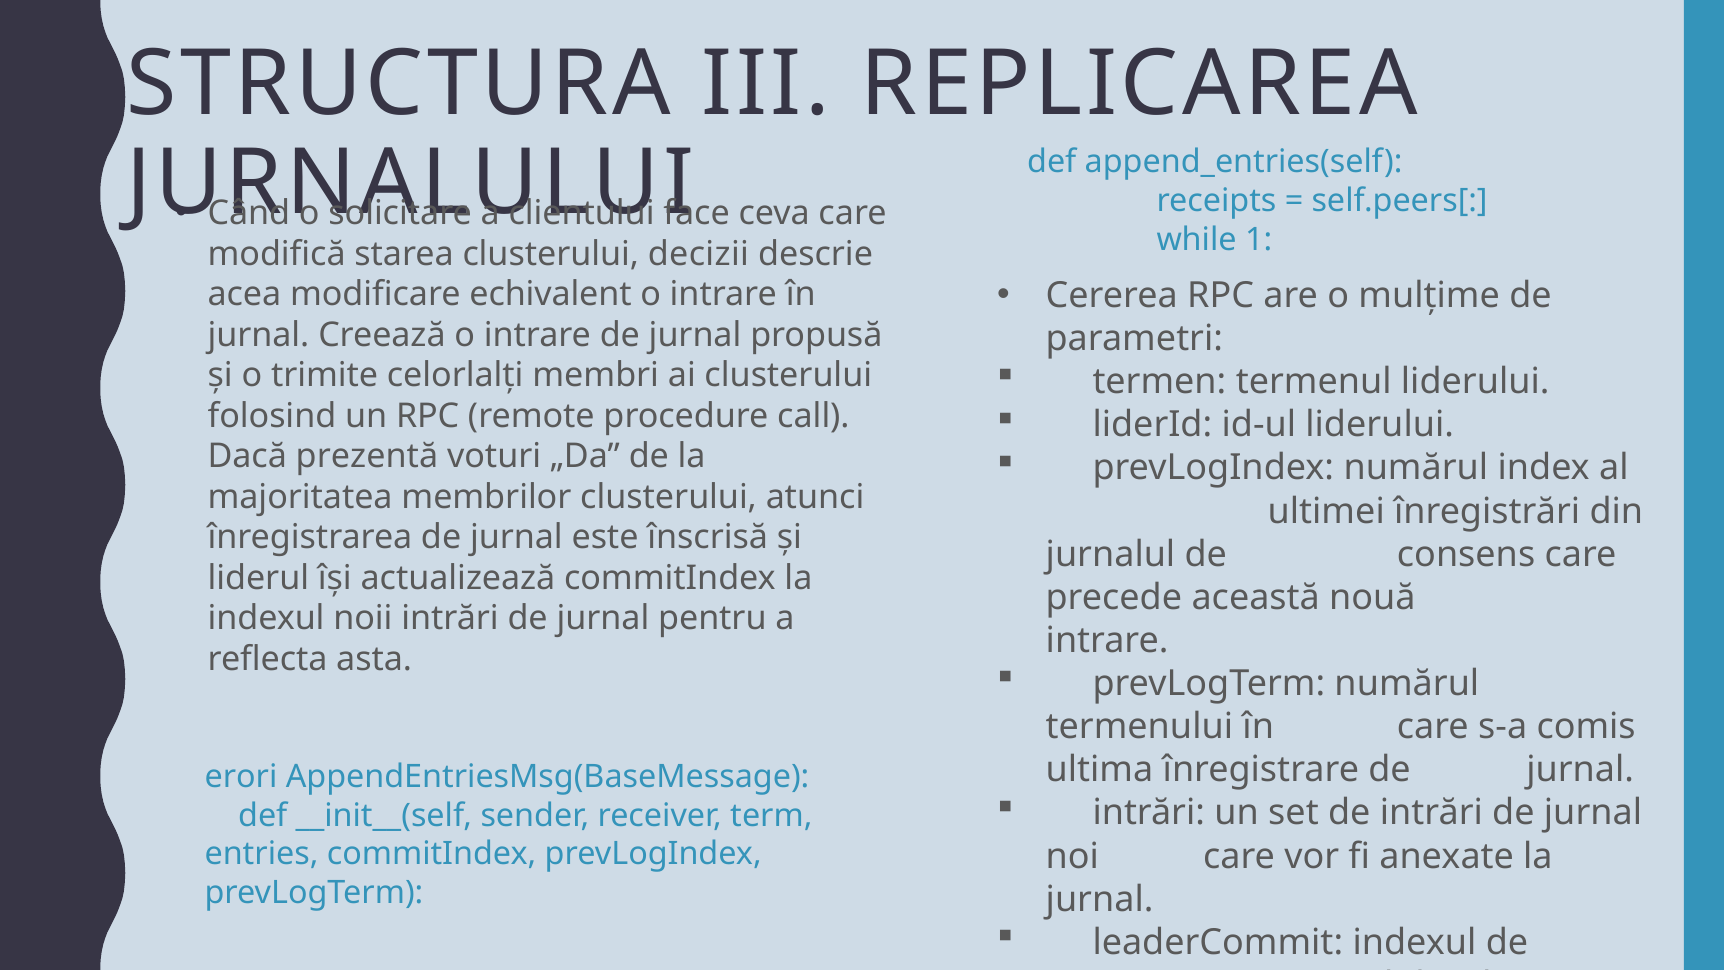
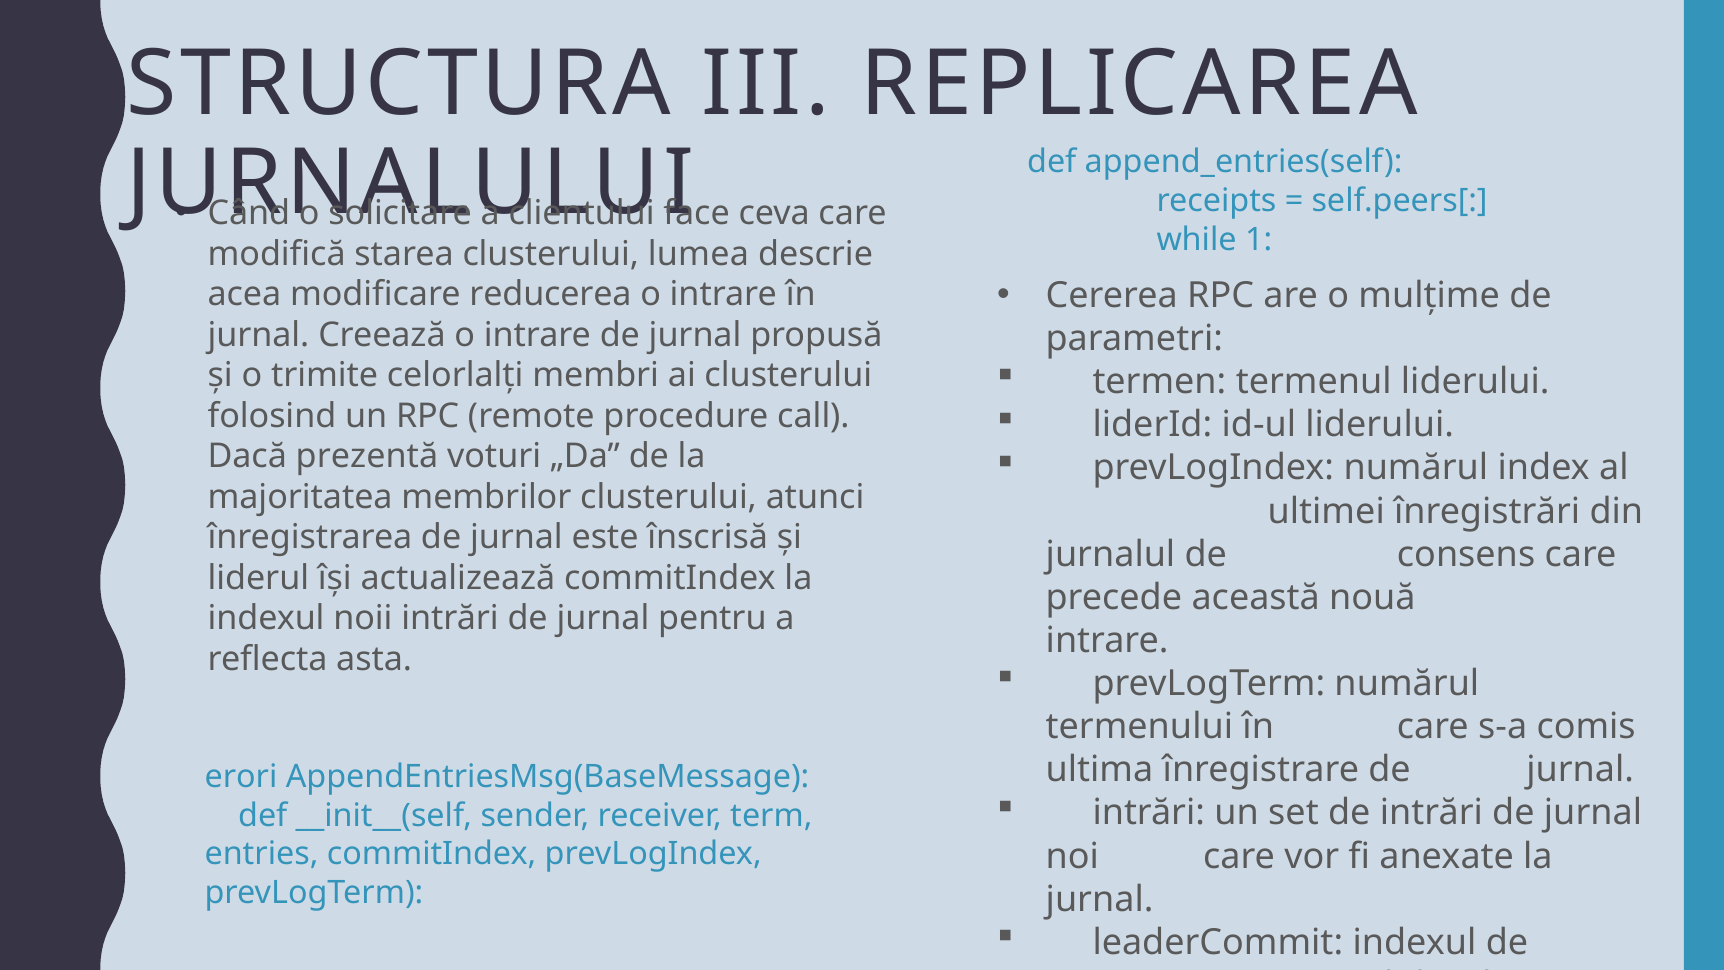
decizii: decizii -> lumea
echivalent: echivalent -> reducerea
